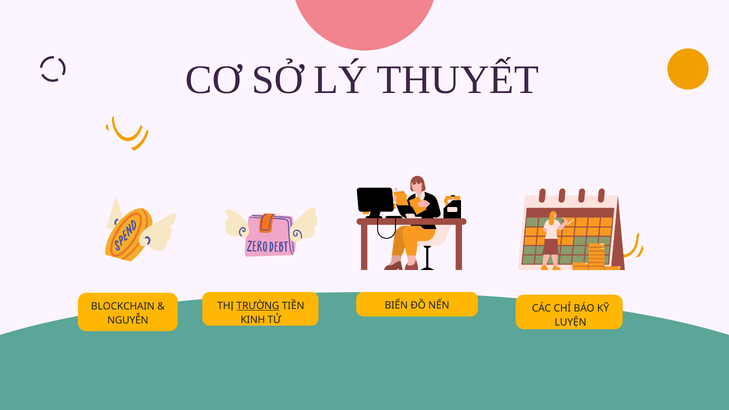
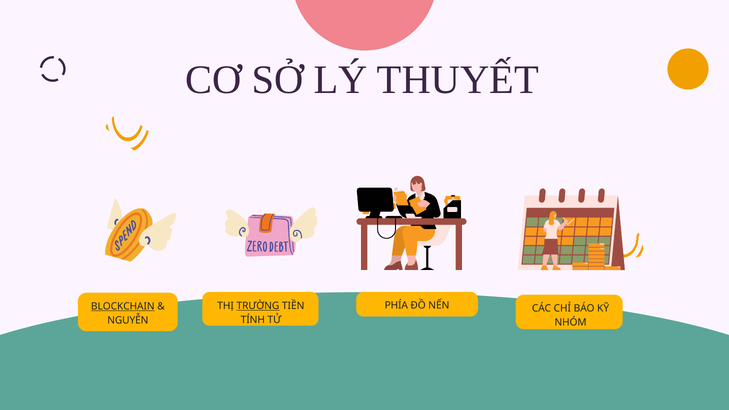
BIẾN: BIẾN -> PHÍA
BLOCKCHAIN underline: none -> present
KINH: KINH -> TÍNH
LUYỆN: LUYỆN -> NHÓM
